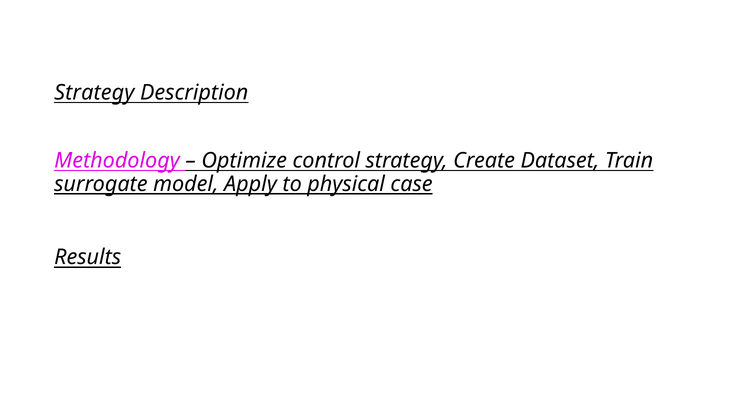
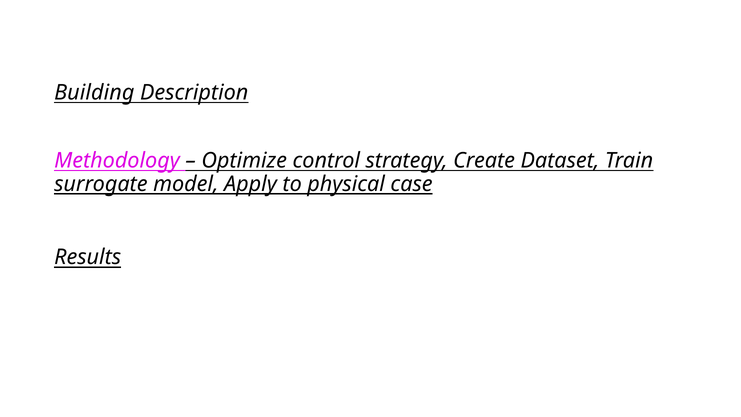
Strategy at (94, 92): Strategy -> Building
